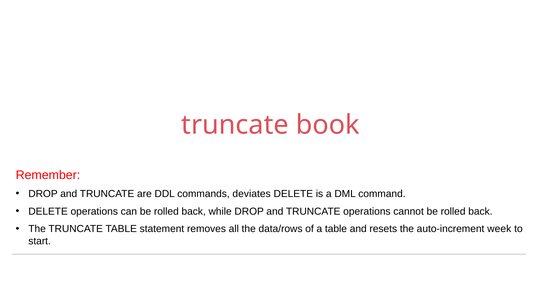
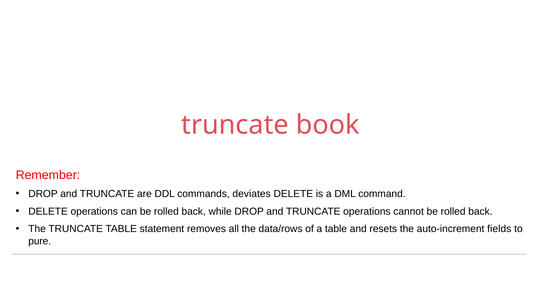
week: week -> fields
start: start -> pure
